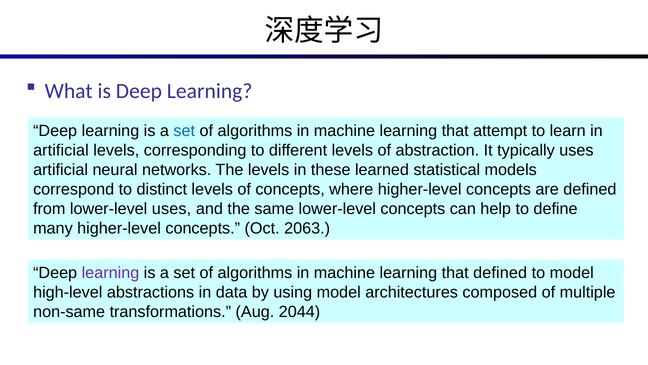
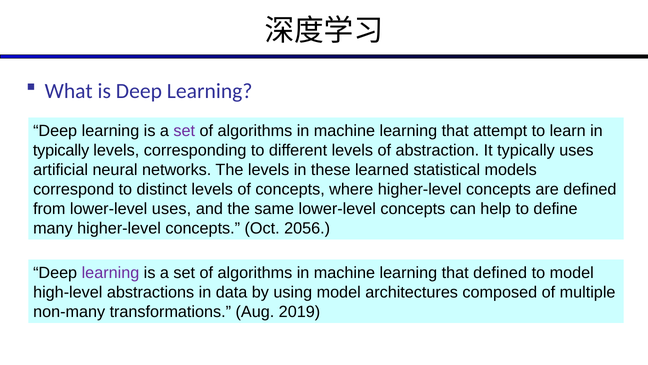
set at (184, 131) colour: blue -> purple
artificial at (61, 150): artificial -> typically
2063: 2063 -> 2056
non-same: non-same -> non-many
2044: 2044 -> 2019
